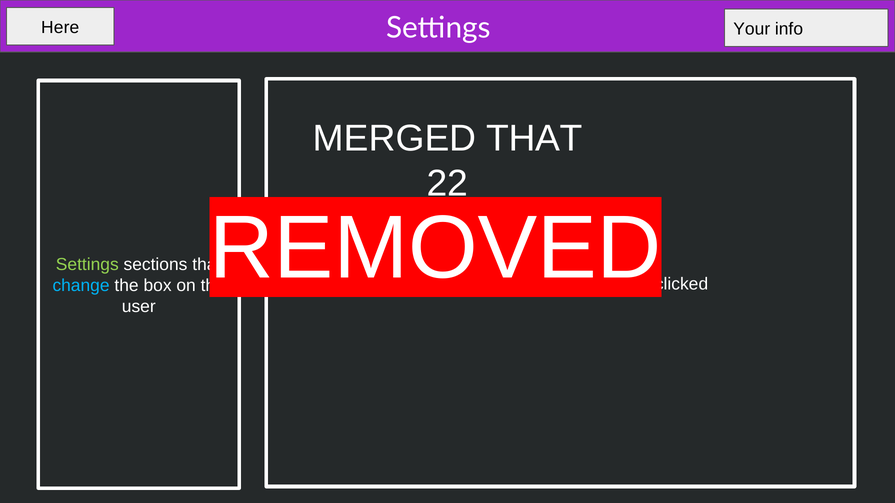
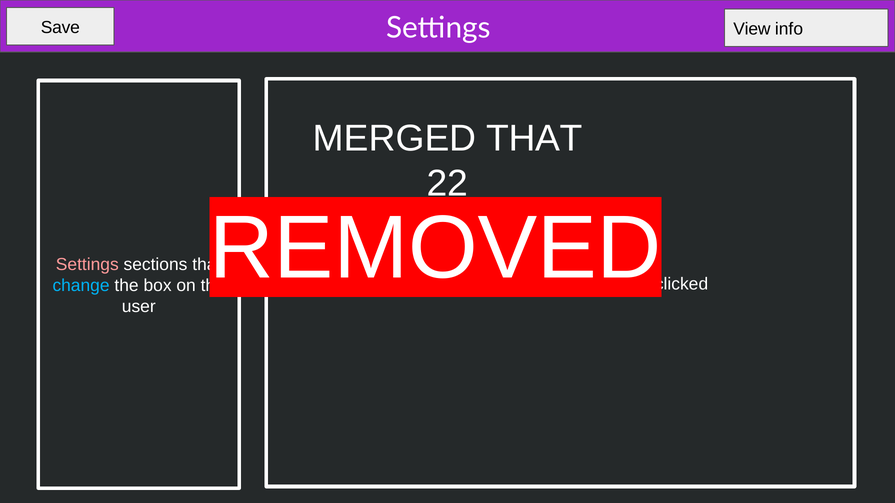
Here: Here -> Save
Your: Your -> View
Settings at (87, 265) colour: light green -> pink
